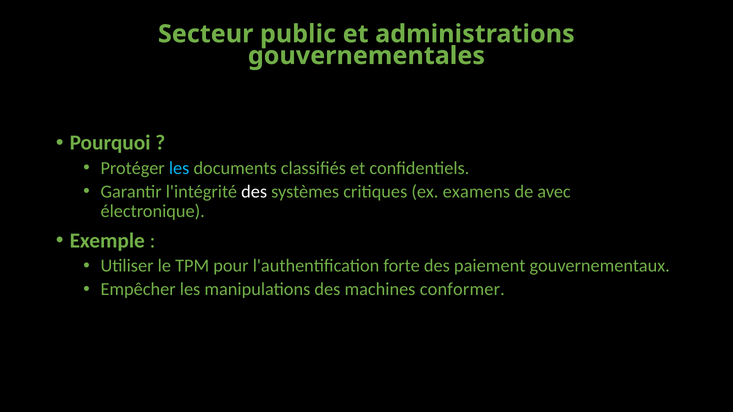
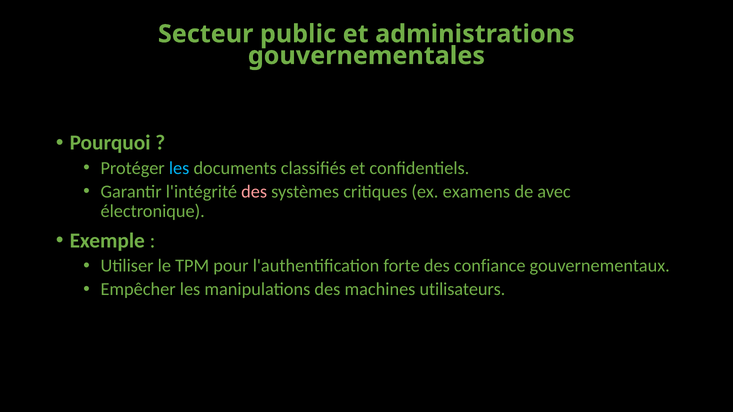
des at (254, 192) colour: white -> pink
paiement: paiement -> confiance
conformer: conformer -> utilisateurs
